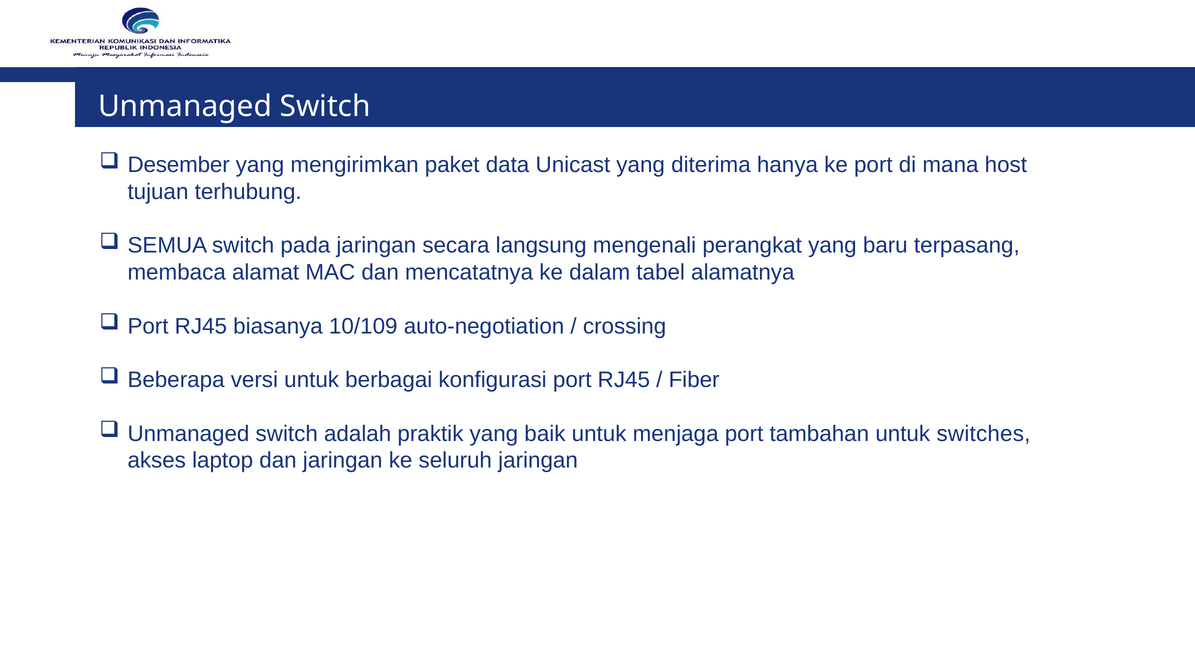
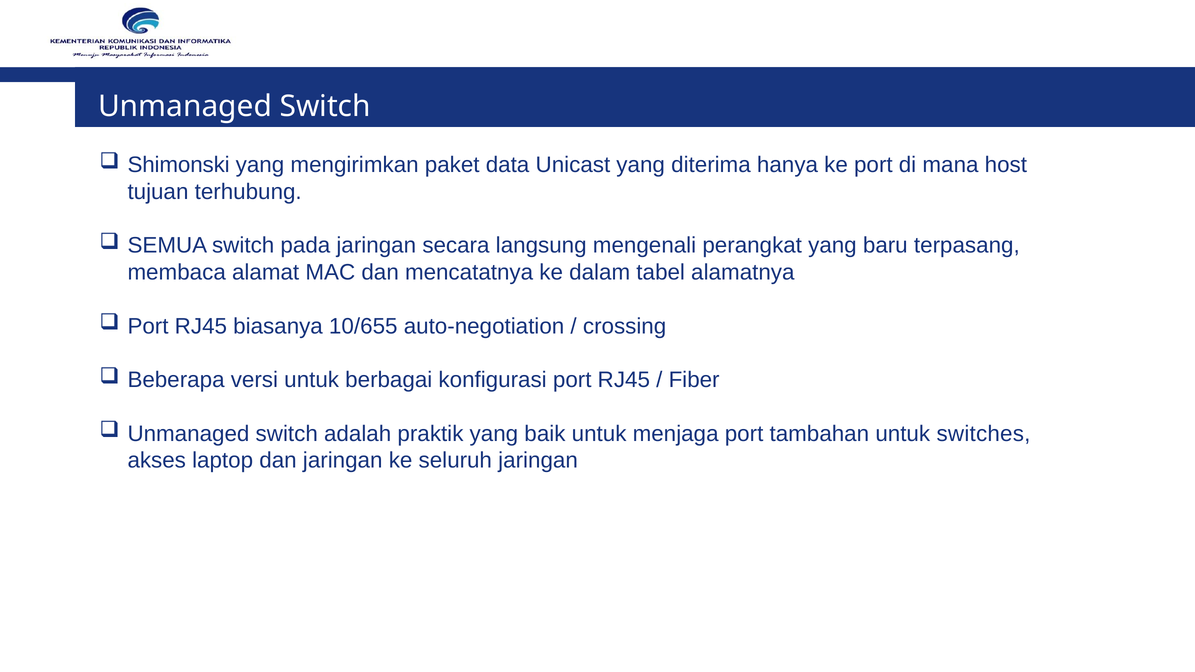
Desember: Desember -> Shimonski
10/109: 10/109 -> 10/655
